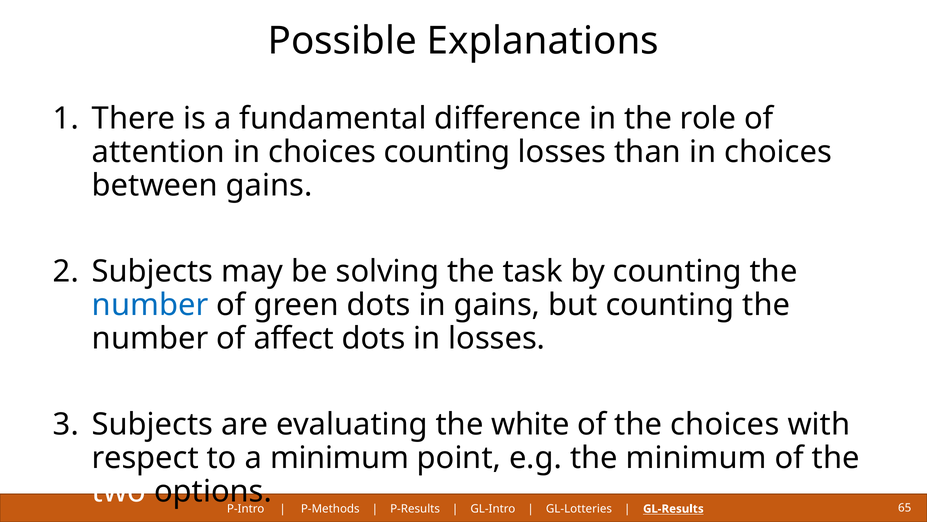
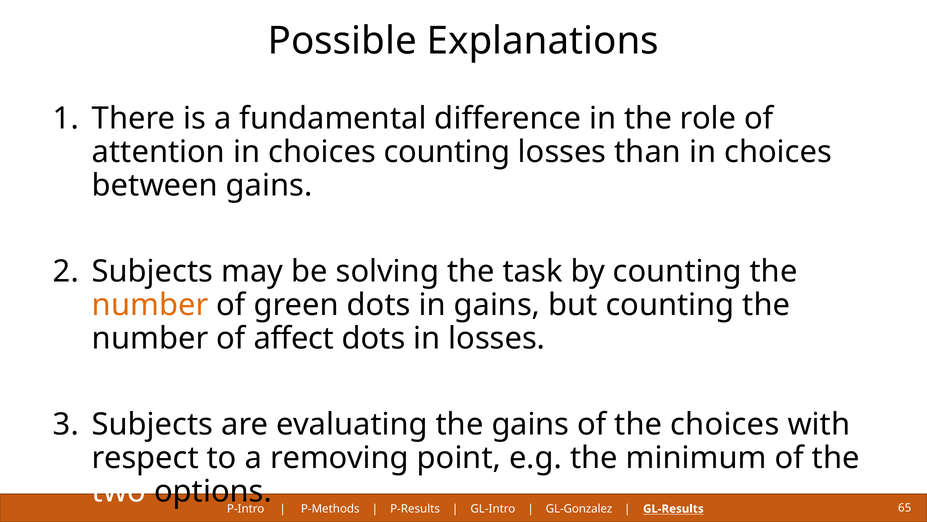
number at (150, 305) colour: blue -> orange
the white: white -> gains
a minimum: minimum -> removing
GL-Lotteries: GL-Lotteries -> GL-Gonzalez
